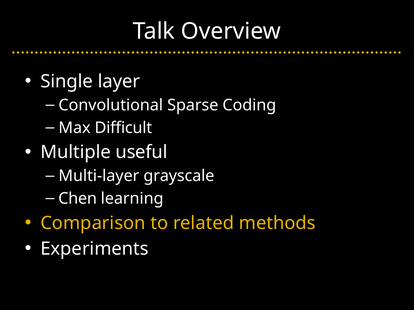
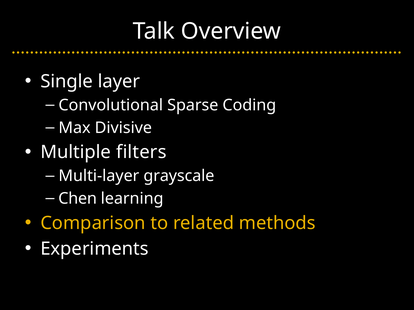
Difficult: Difficult -> Divisive
useful: useful -> filters
